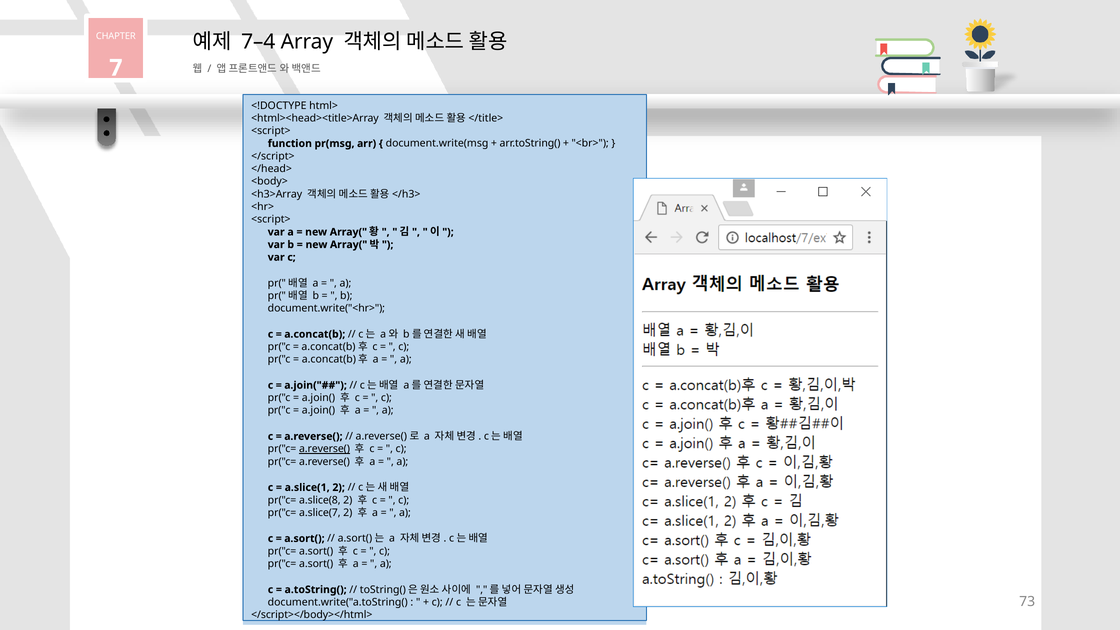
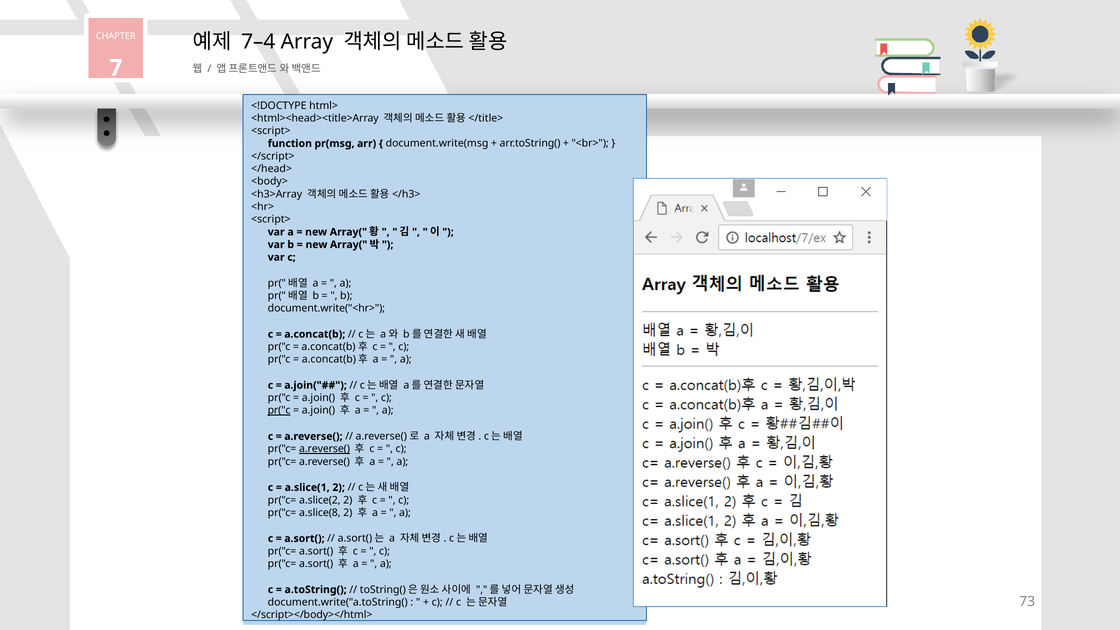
pr("c at (279, 411) underline: none -> present
a.slice(8: a.slice(8 -> a.slice(2
a.slice(7: a.slice(7 -> a.slice(8
